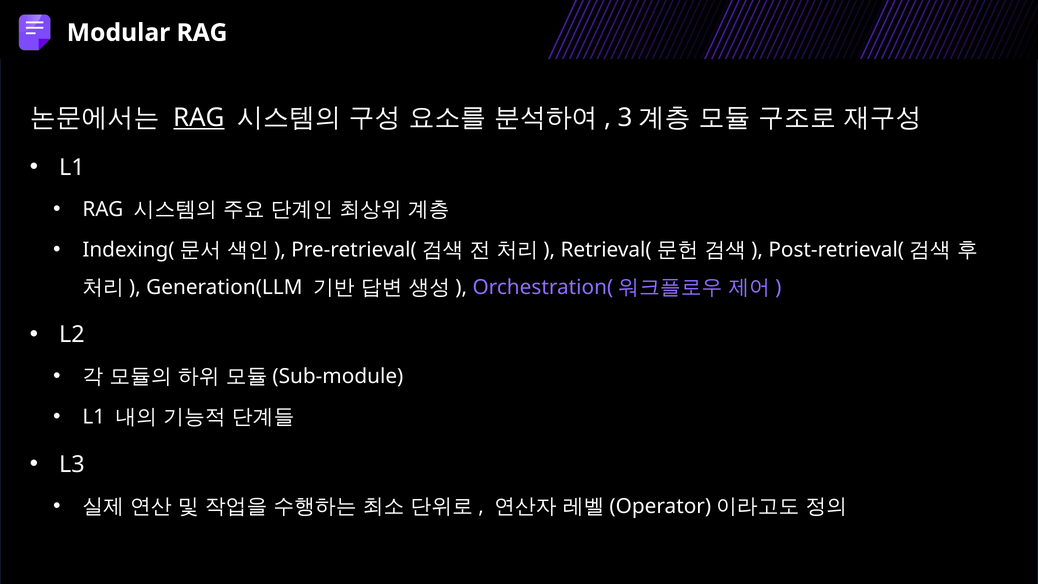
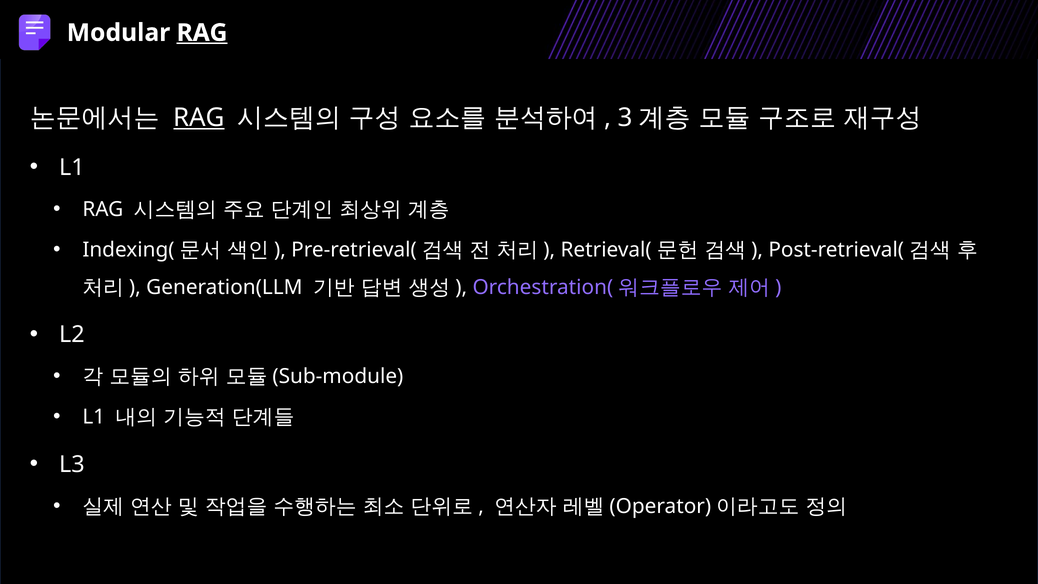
RAG at (202, 33) underline: none -> present
